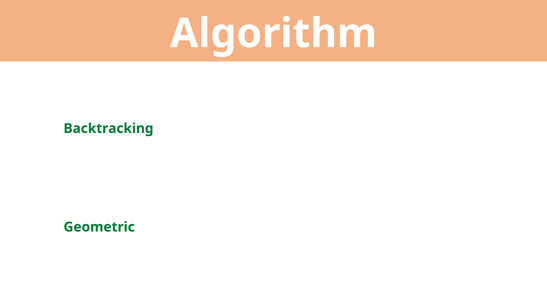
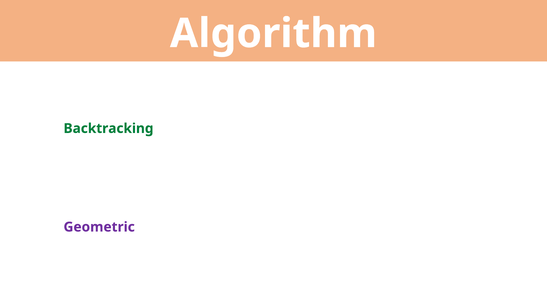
Geometric colour: green -> purple
